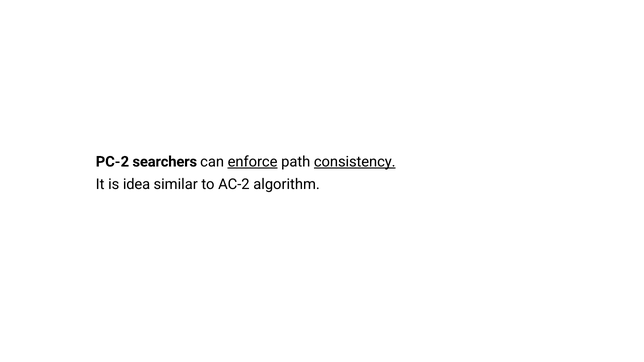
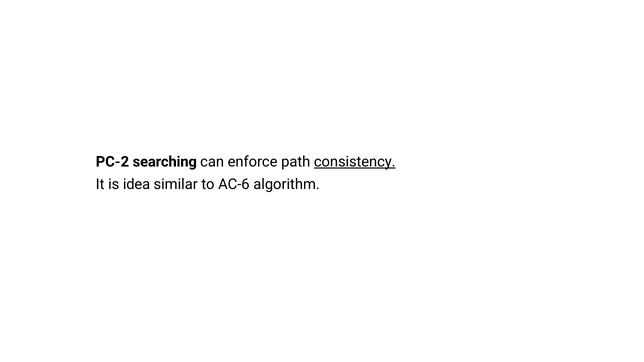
searchers: searchers -> searching
enforce underline: present -> none
AC-2: AC-2 -> AC-6
